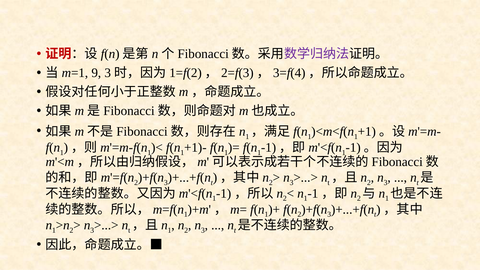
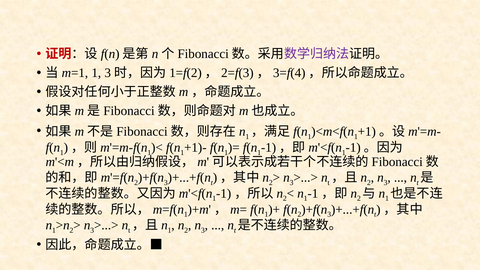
9 at (96, 73): 9 -> 1
